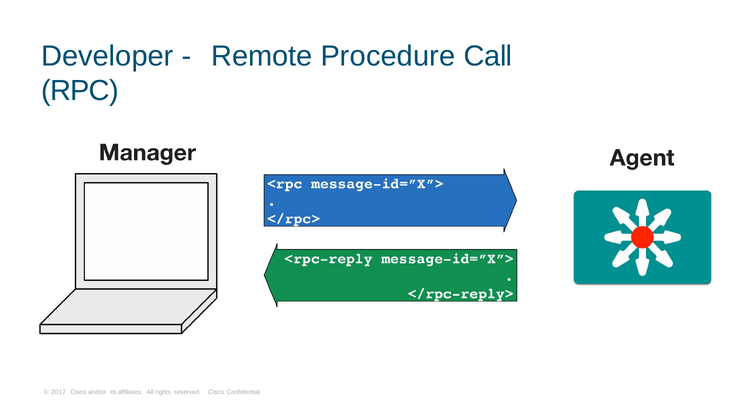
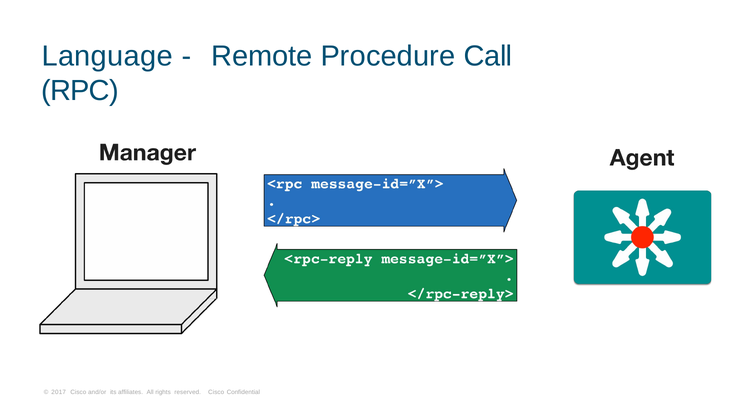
Developer: Developer -> Language
